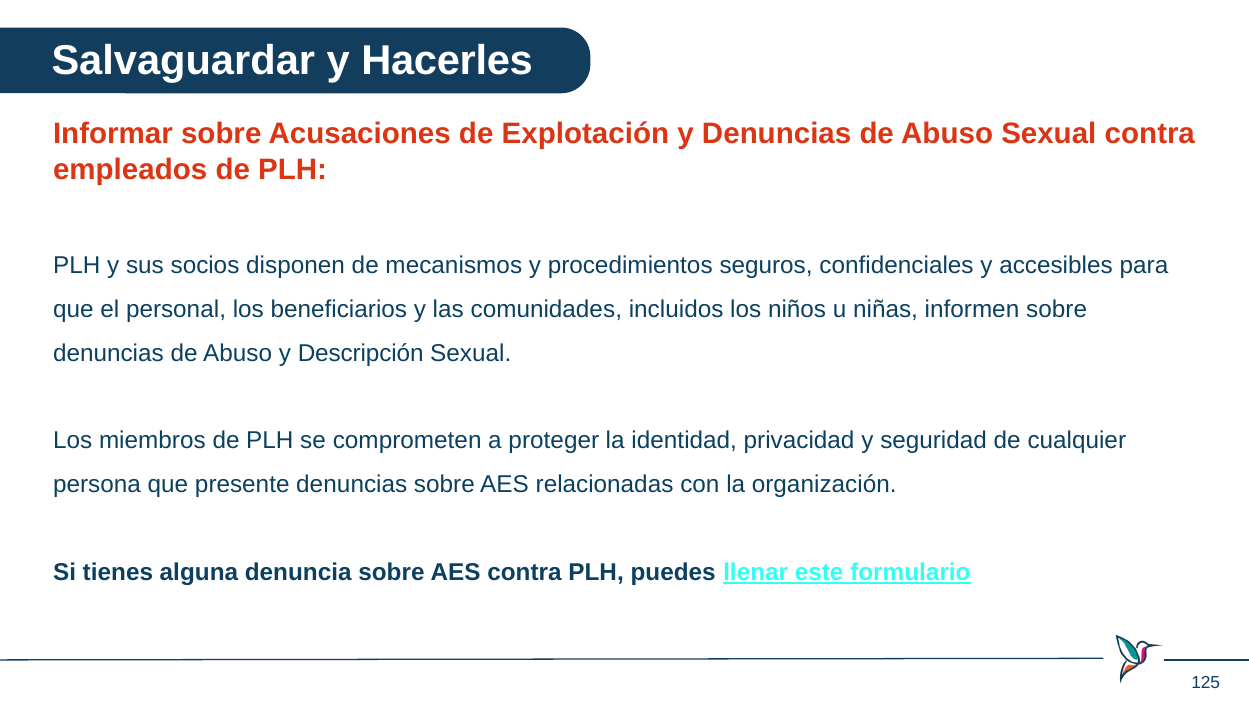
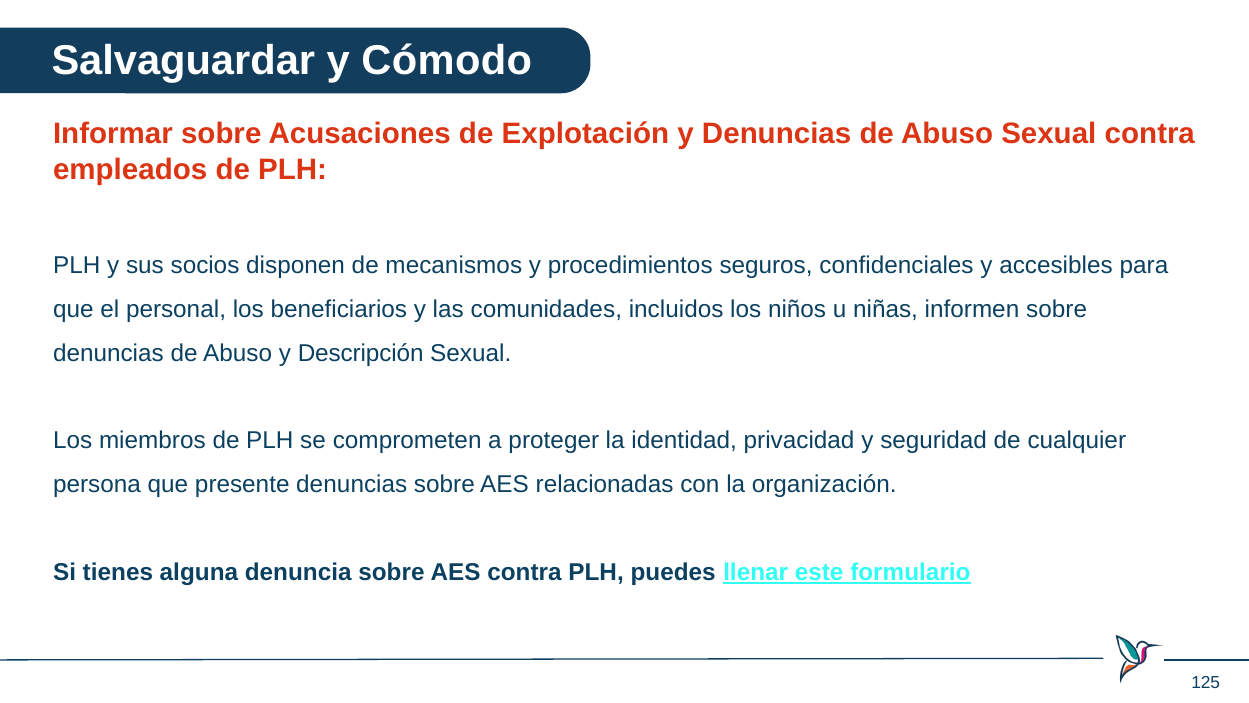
Hacerles: Hacerles -> Cómodo
